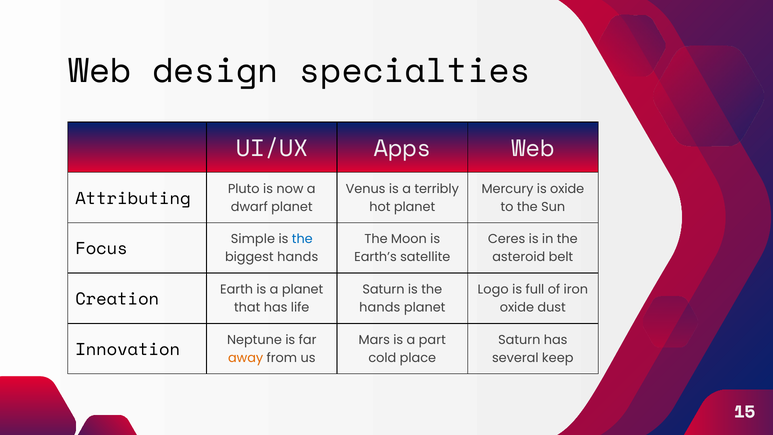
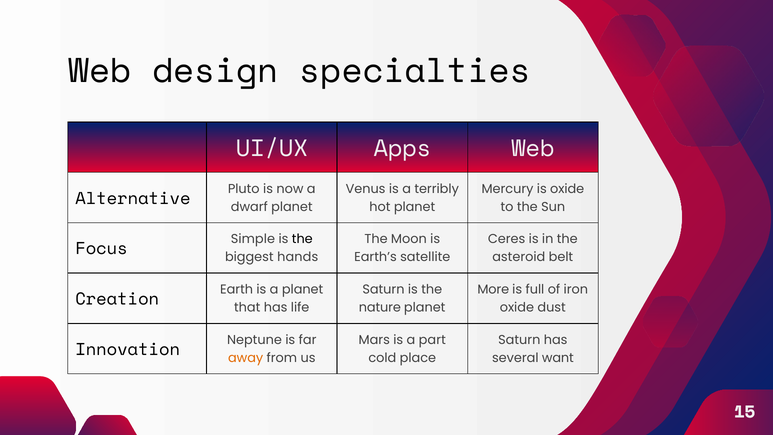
Attributing: Attributing -> Alternative
the at (302, 239) colour: blue -> black
Logo: Logo -> More
hands at (380, 307): hands -> nature
keep: keep -> want
